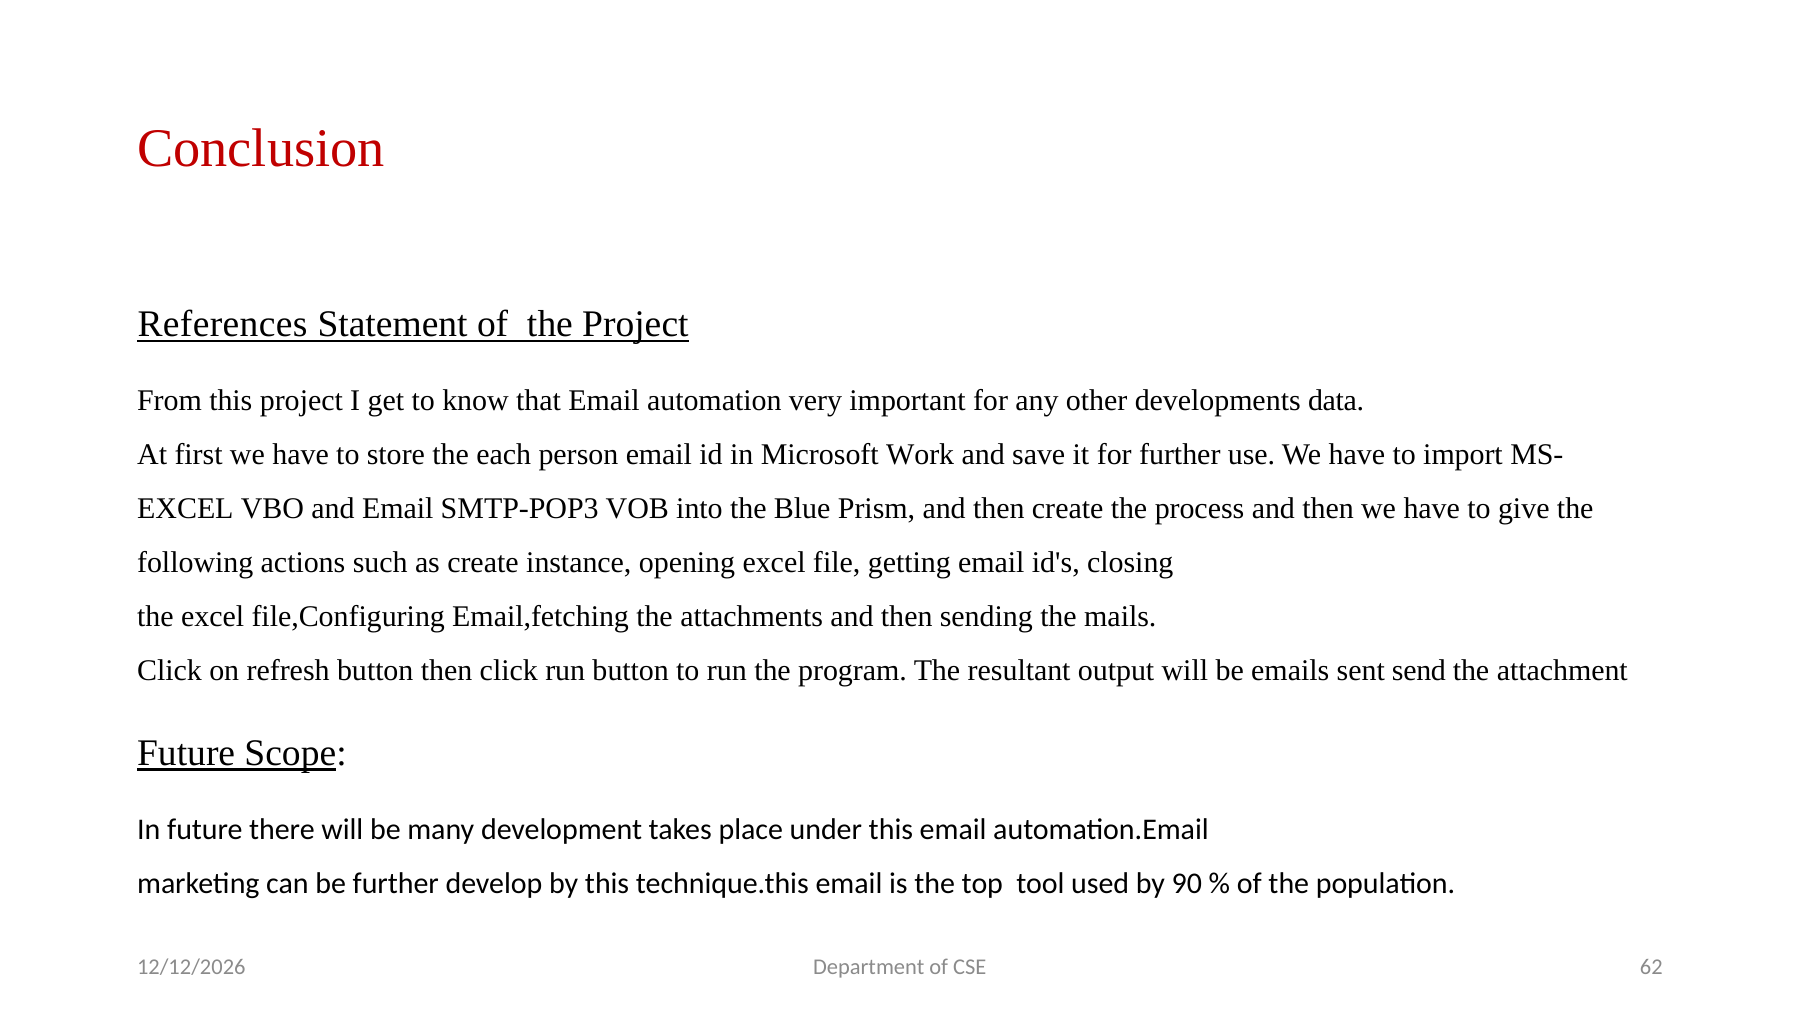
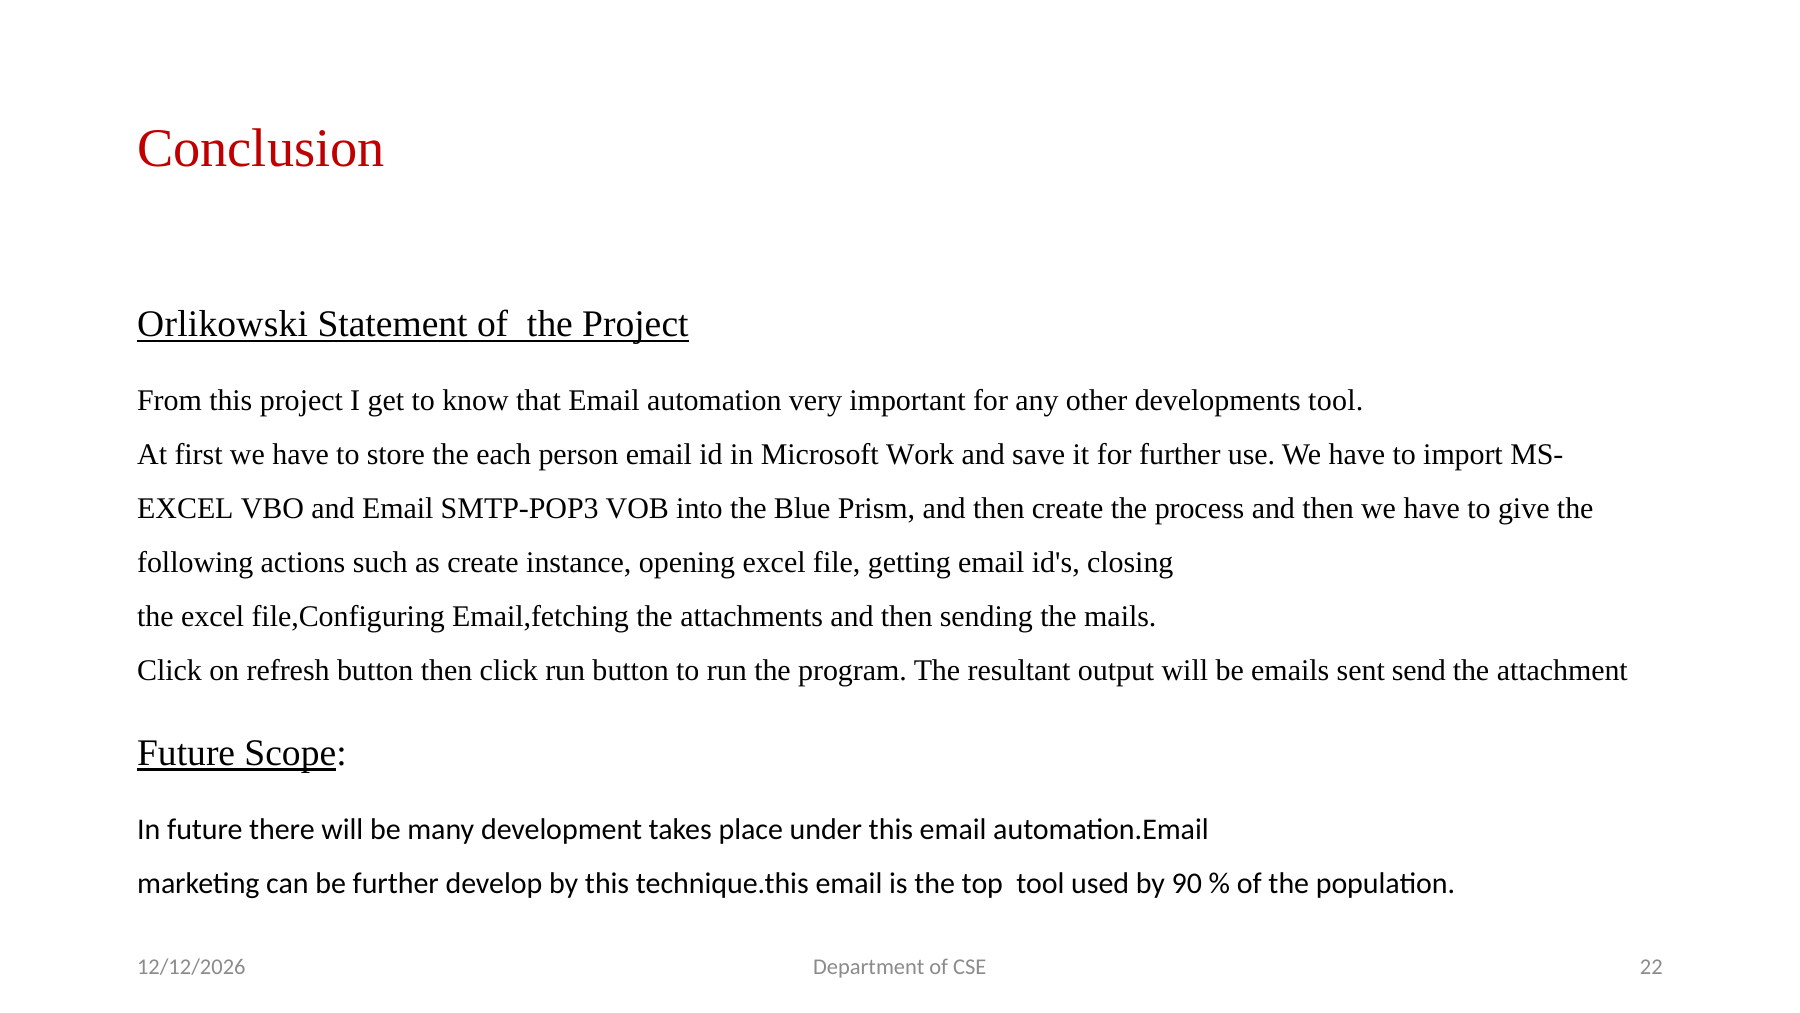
References: References -> Orlikowski
developments data: data -> tool
62: 62 -> 22
